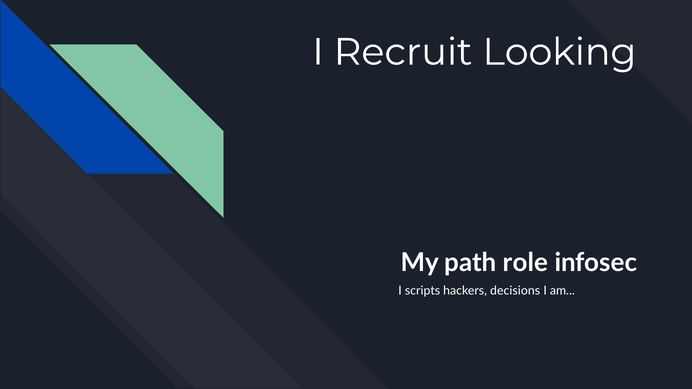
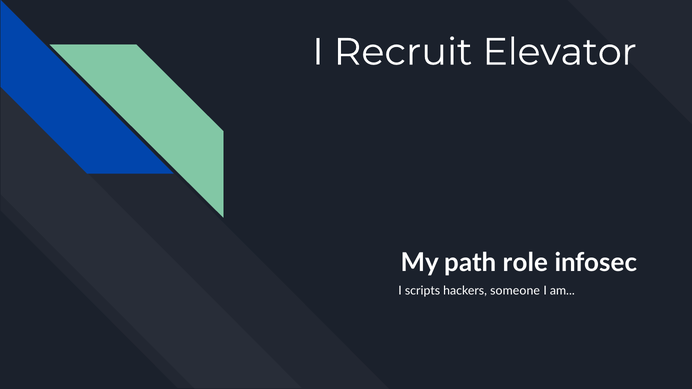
Looking: Looking -> Elevator
decisions: decisions -> someone
